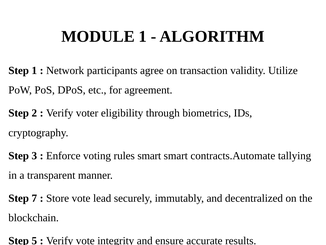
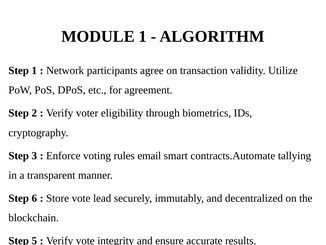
rules smart: smart -> email
7: 7 -> 6
